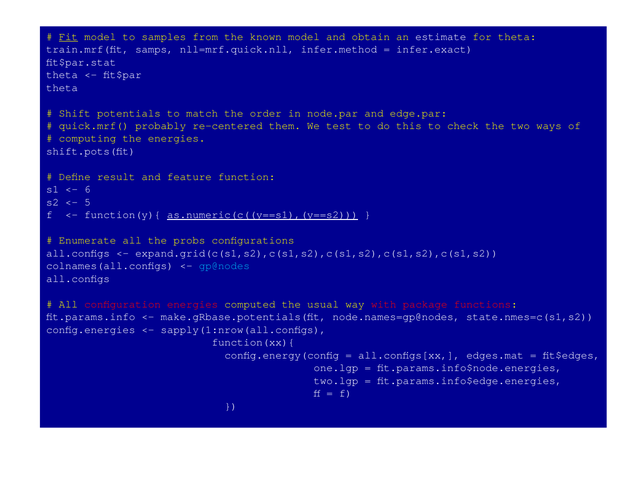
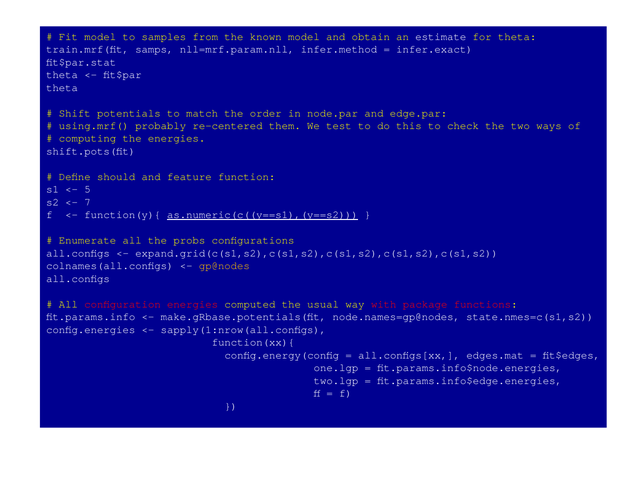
Fit underline: present -> none
nll=mrf.quick.nll: nll=mrf.quick.nll -> nll=mrf.param.nll
quick.mrf(: quick.mrf( -> using.mrf(
result: result -> should
6: 6 -> 5
5: 5 -> 7
gp@nodes colour: light blue -> yellow
